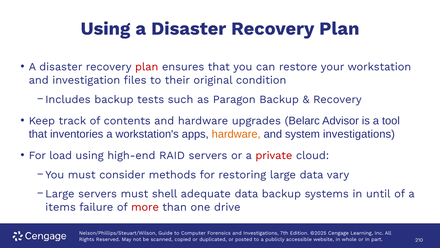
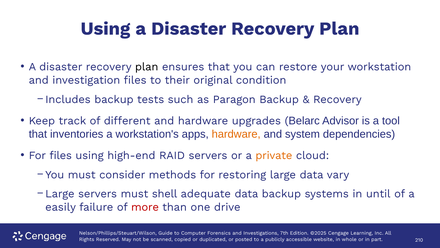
plan at (147, 67) colour: red -> black
contents: contents -> different
system investigations: investigations -> dependencies
For load: load -> files
private colour: red -> orange
items: items -> easily
